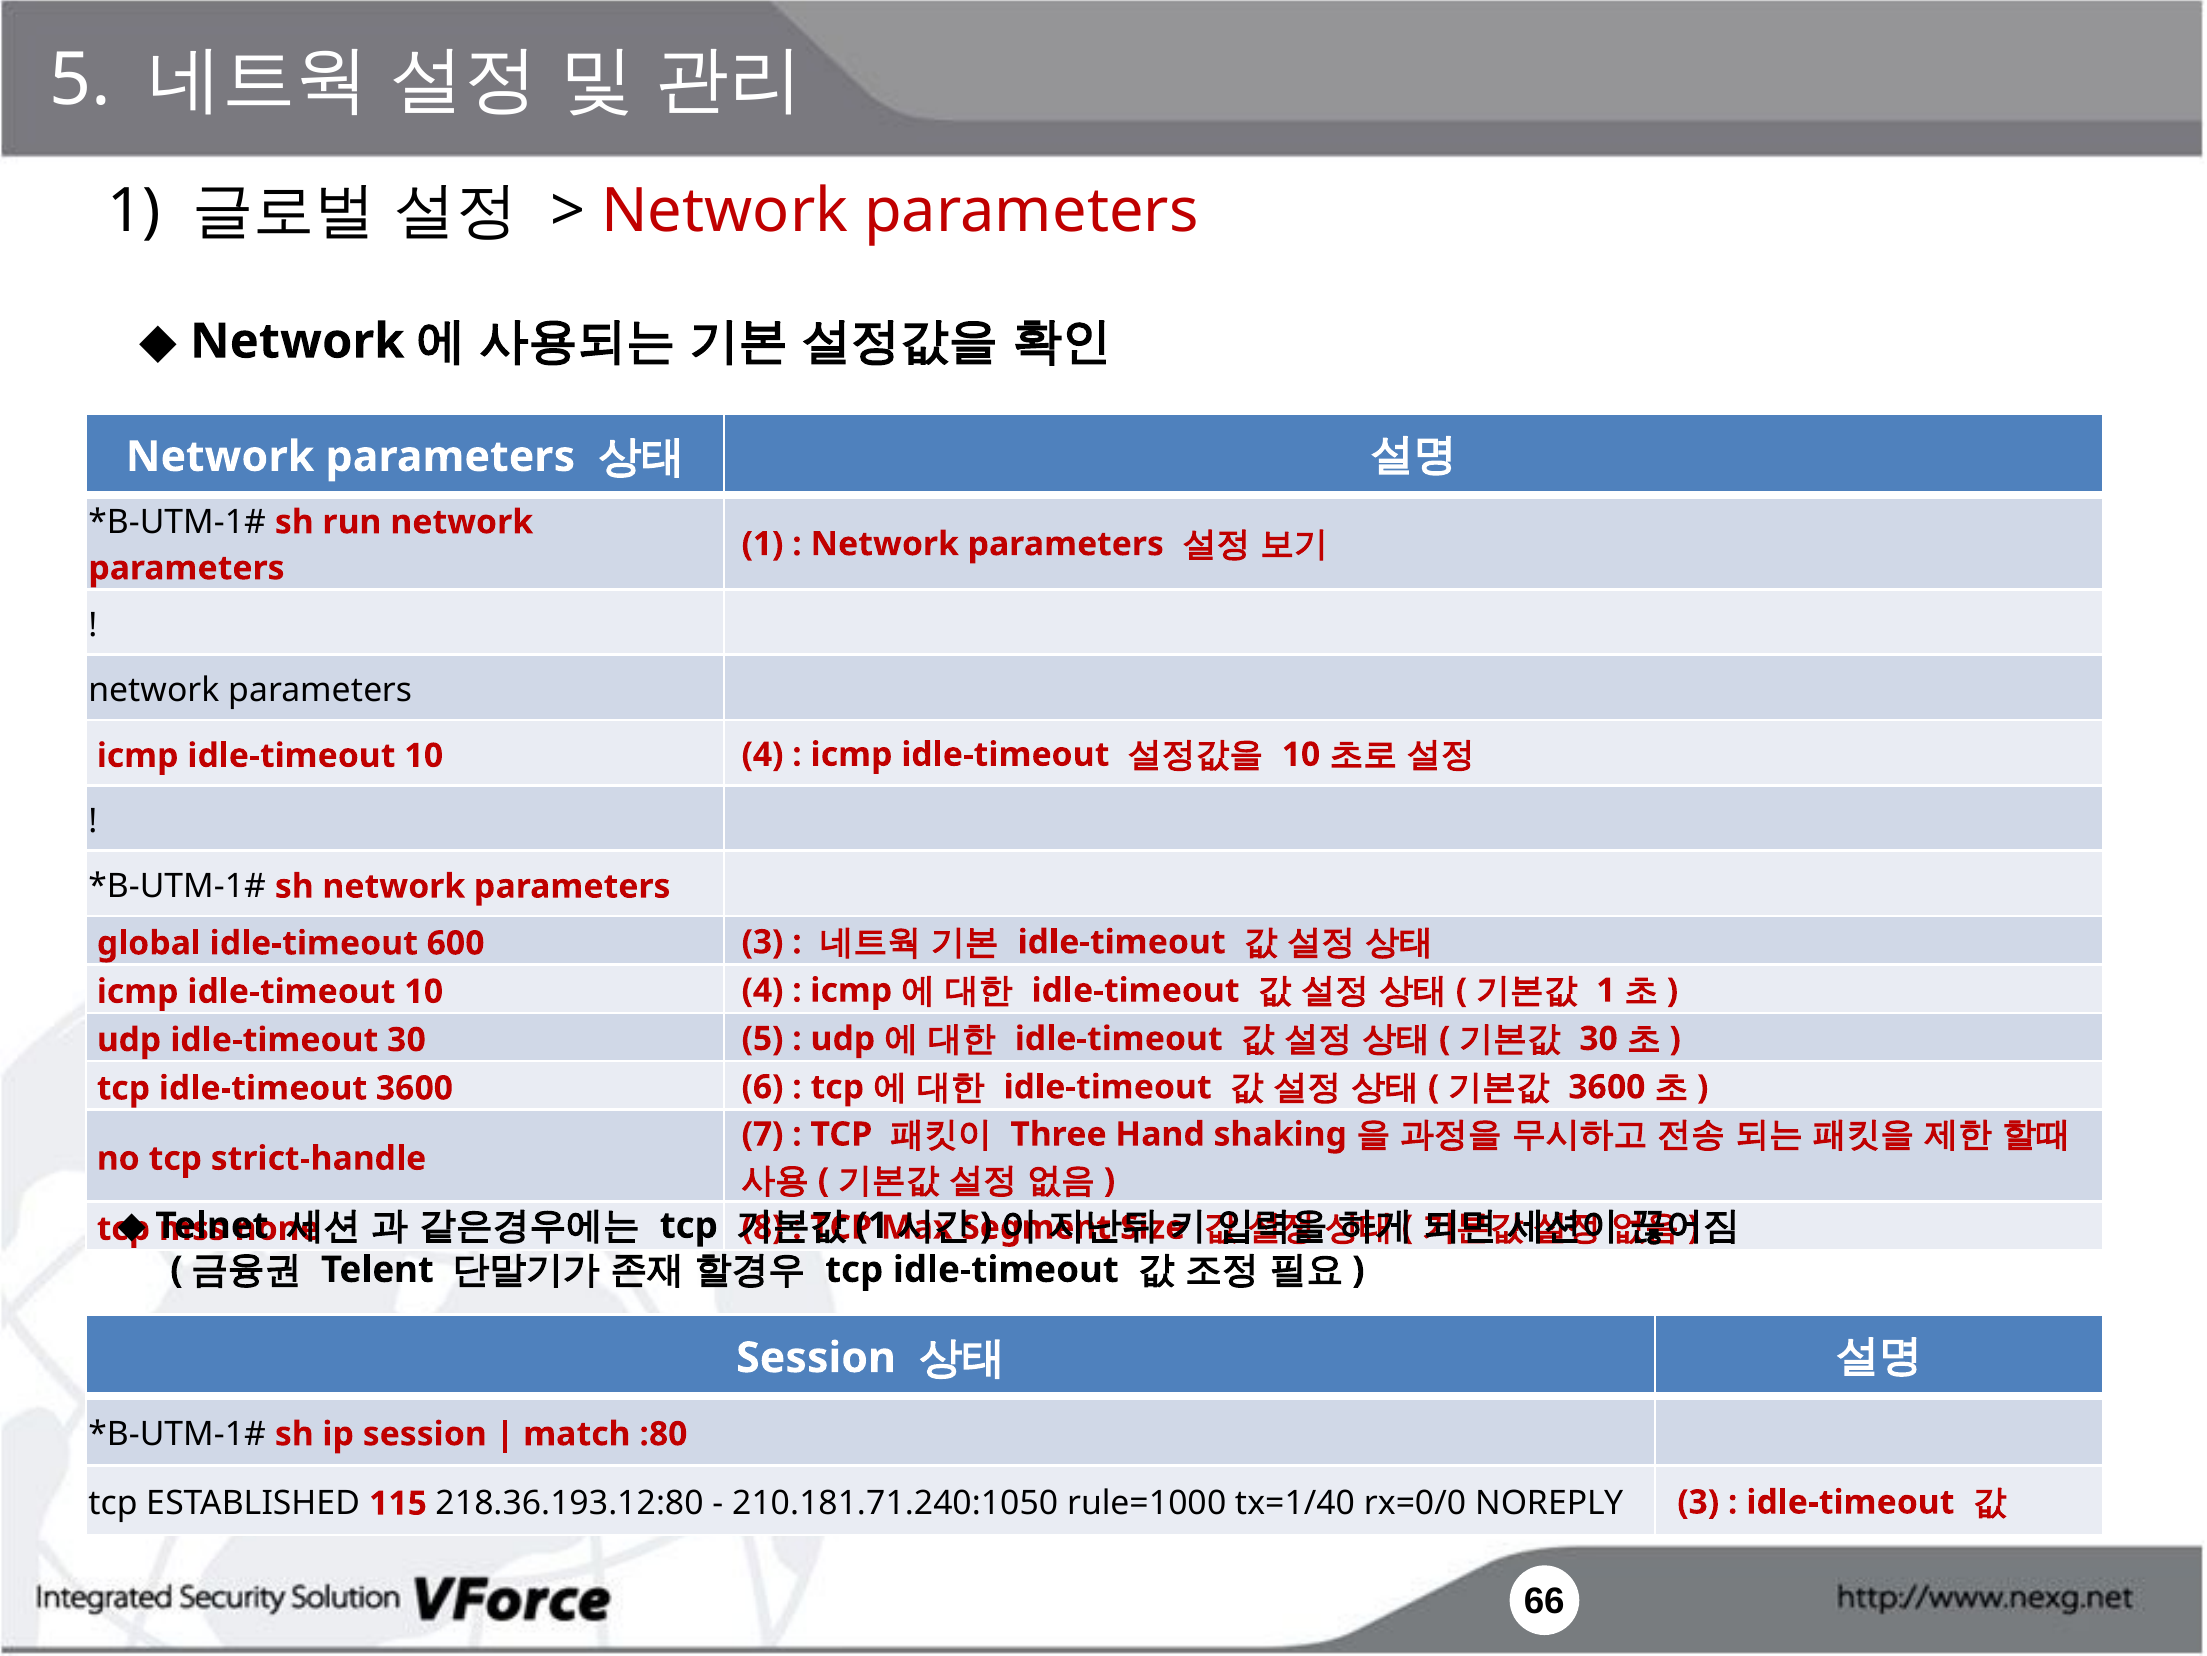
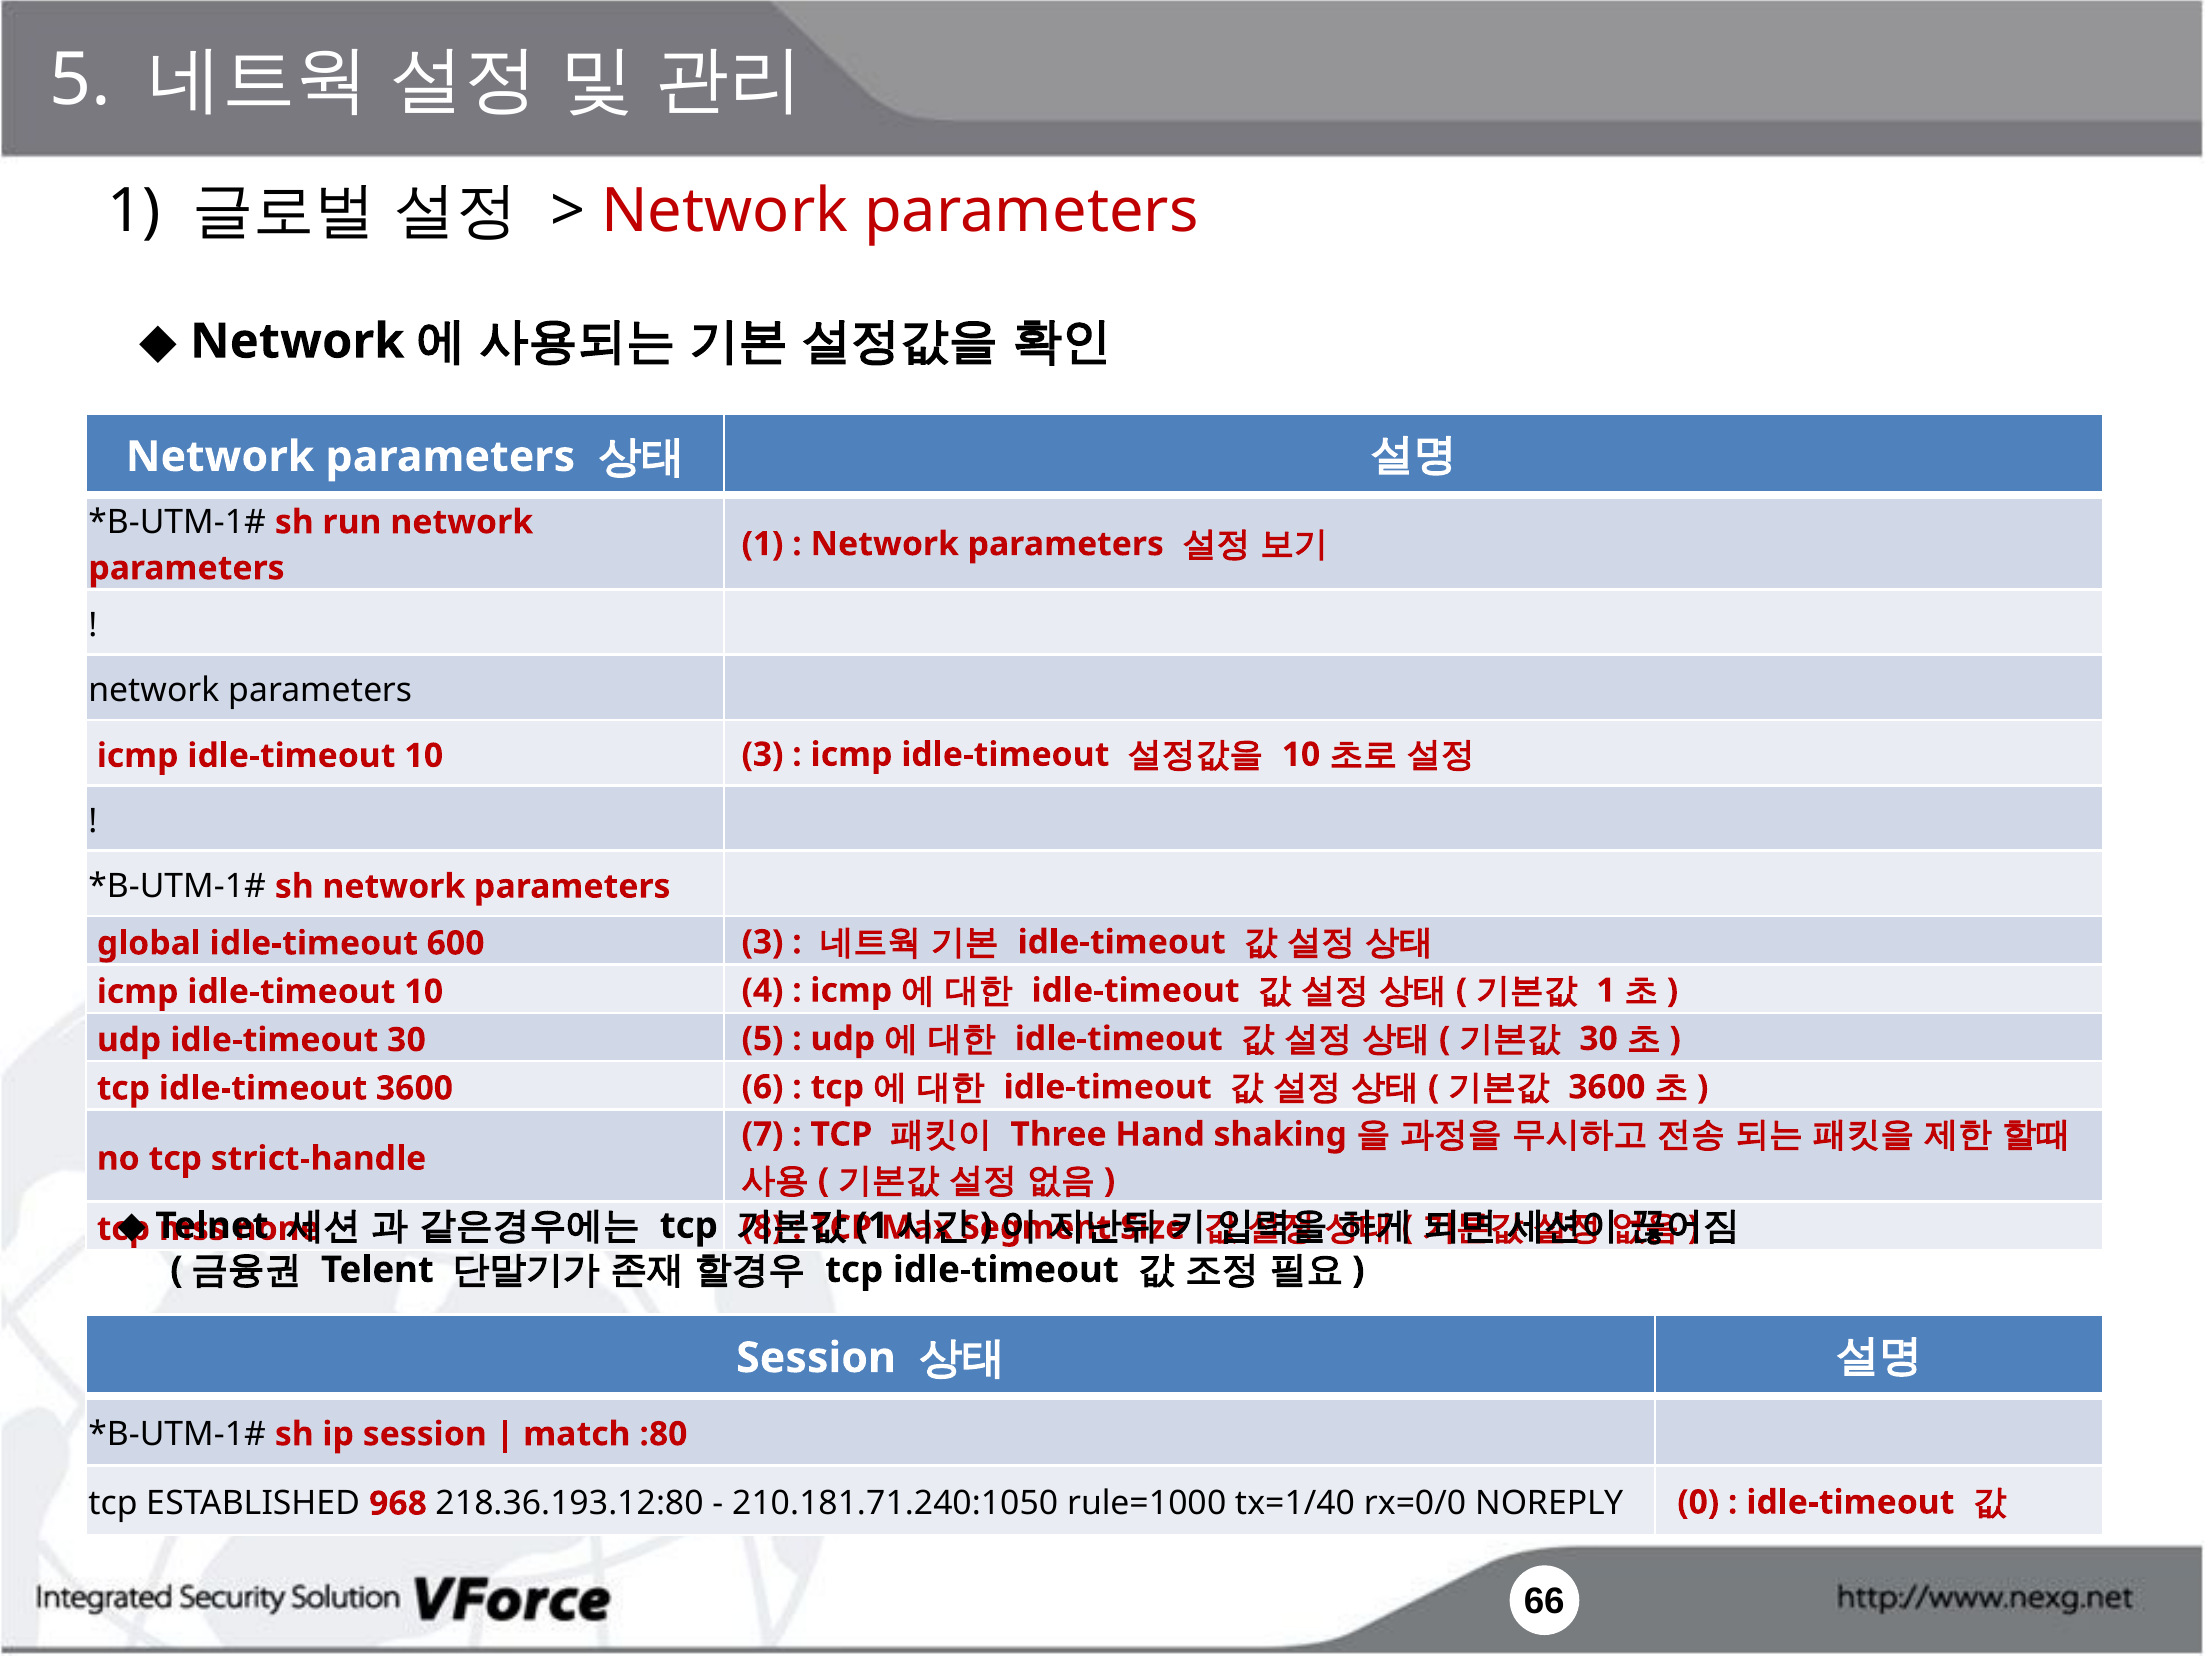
4 at (763, 754): 4 -> 3
115: 115 -> 968
NOREPLY 3: 3 -> 0
